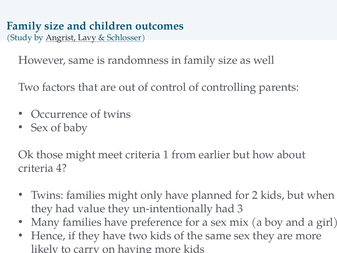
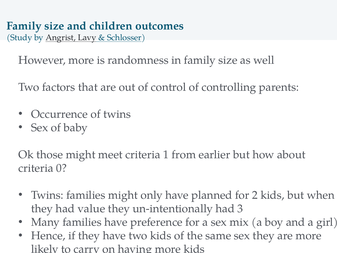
However same: same -> more
4: 4 -> 0
